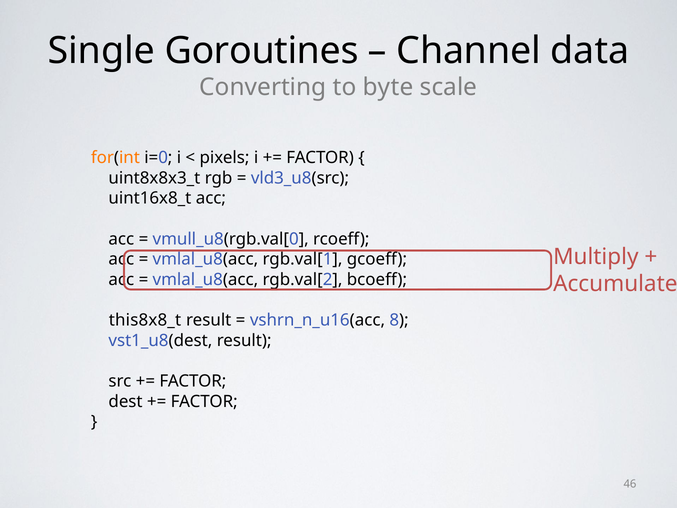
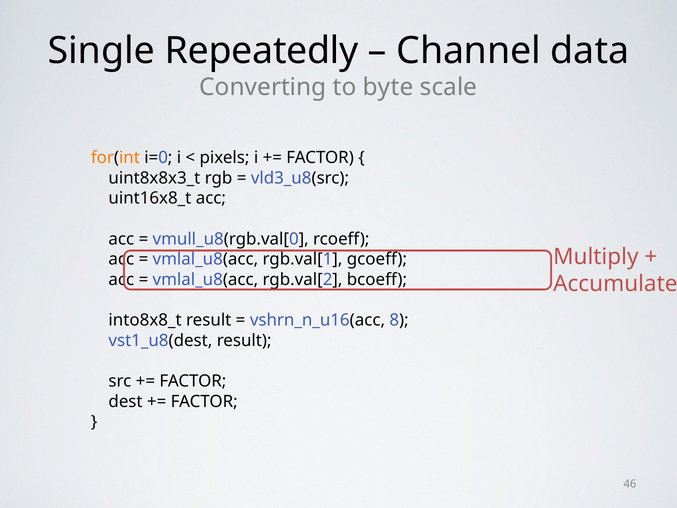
Goroutines: Goroutines -> Repeatedly
this8x8_t: this8x8_t -> into8x8_t
